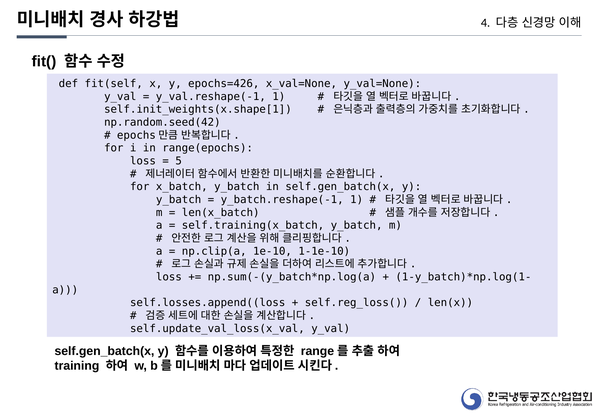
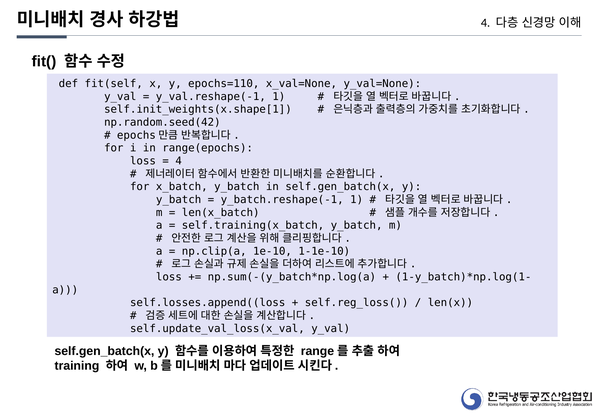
epochs=426: epochs=426 -> epochs=110
5 at (179, 161): 5 -> 4
